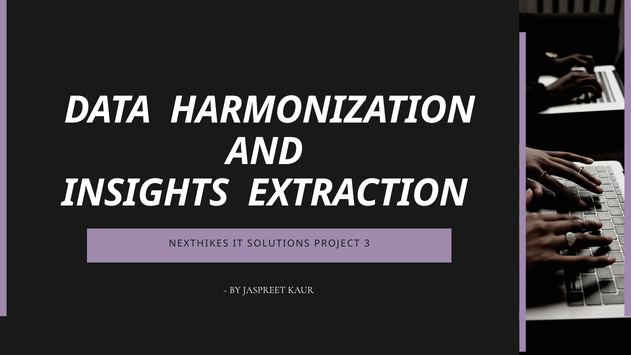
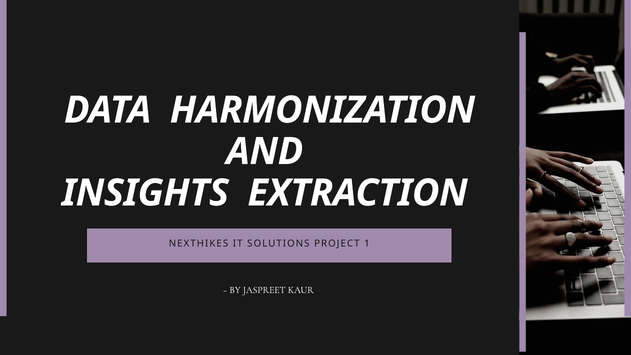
3: 3 -> 1
